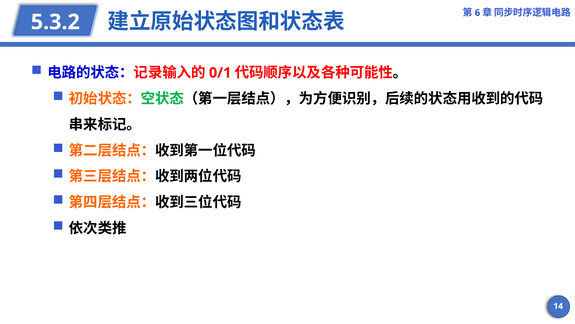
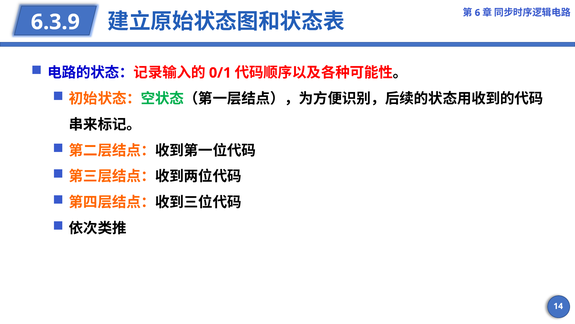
5.3.2: 5.3.2 -> 6.3.9
